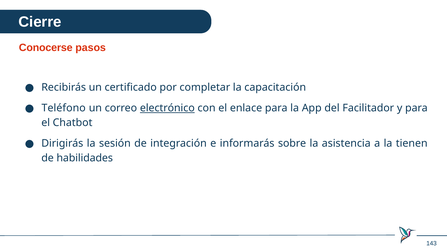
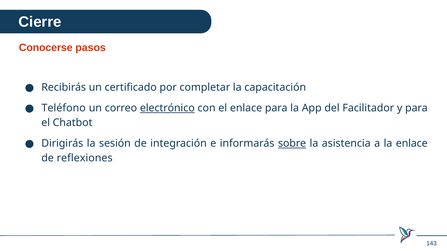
sobre underline: none -> present
la tienen: tienen -> enlace
habilidades: habilidades -> reflexiones
